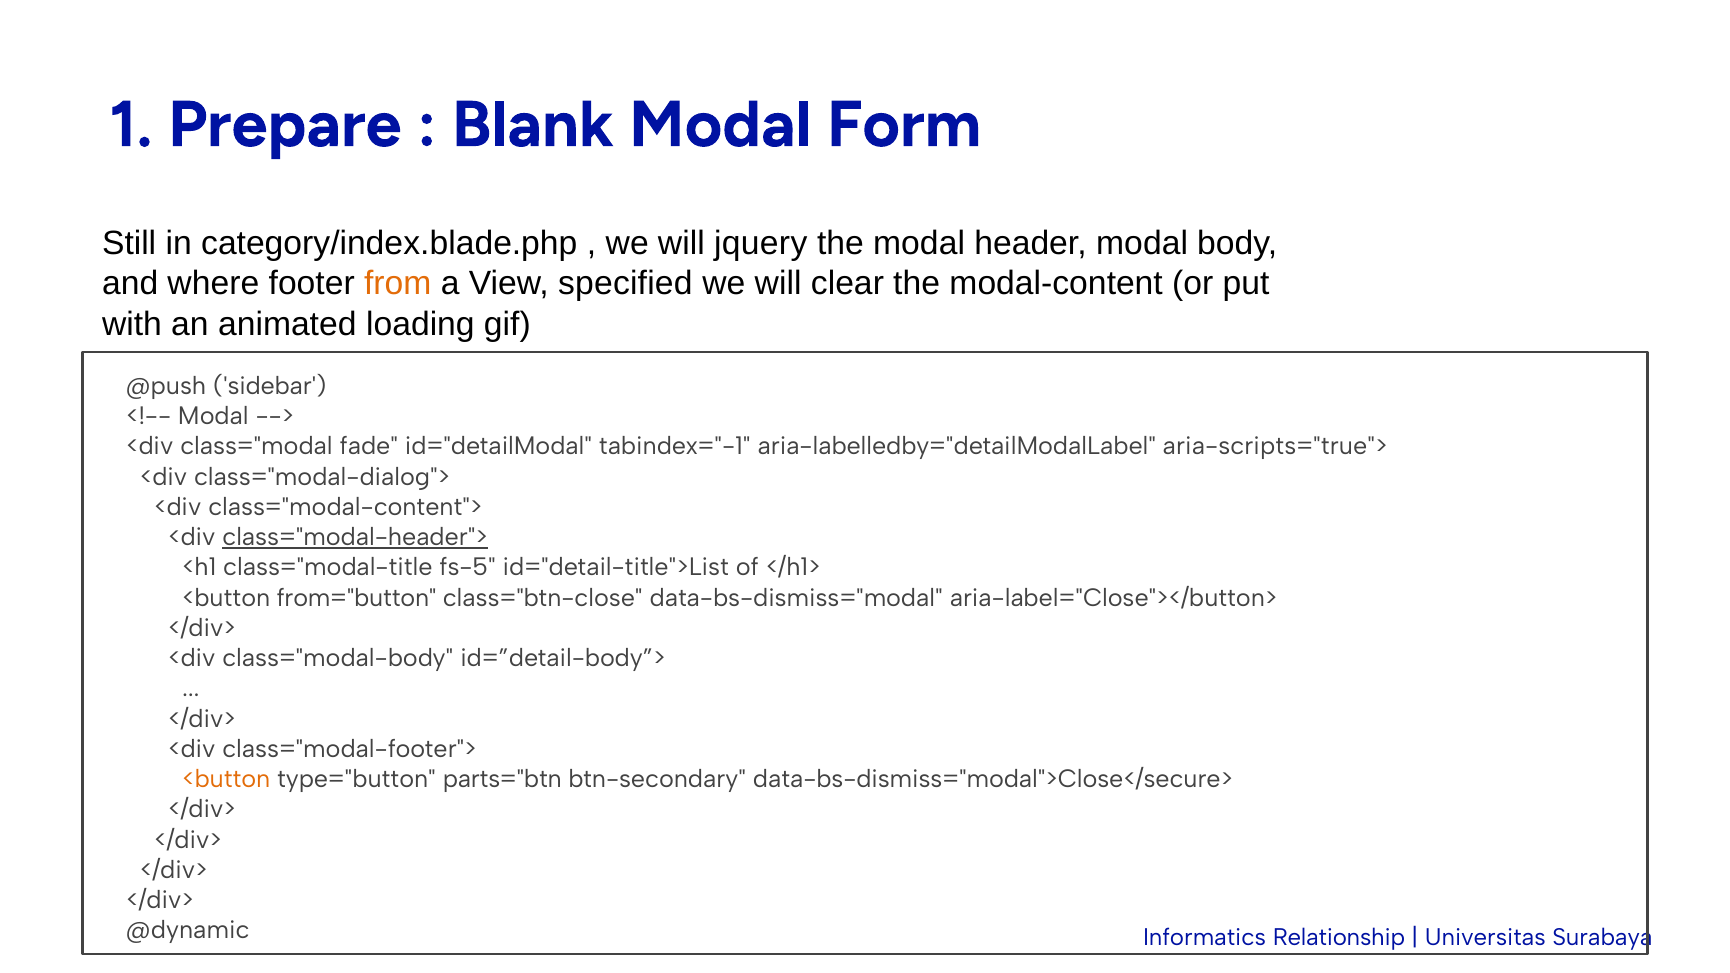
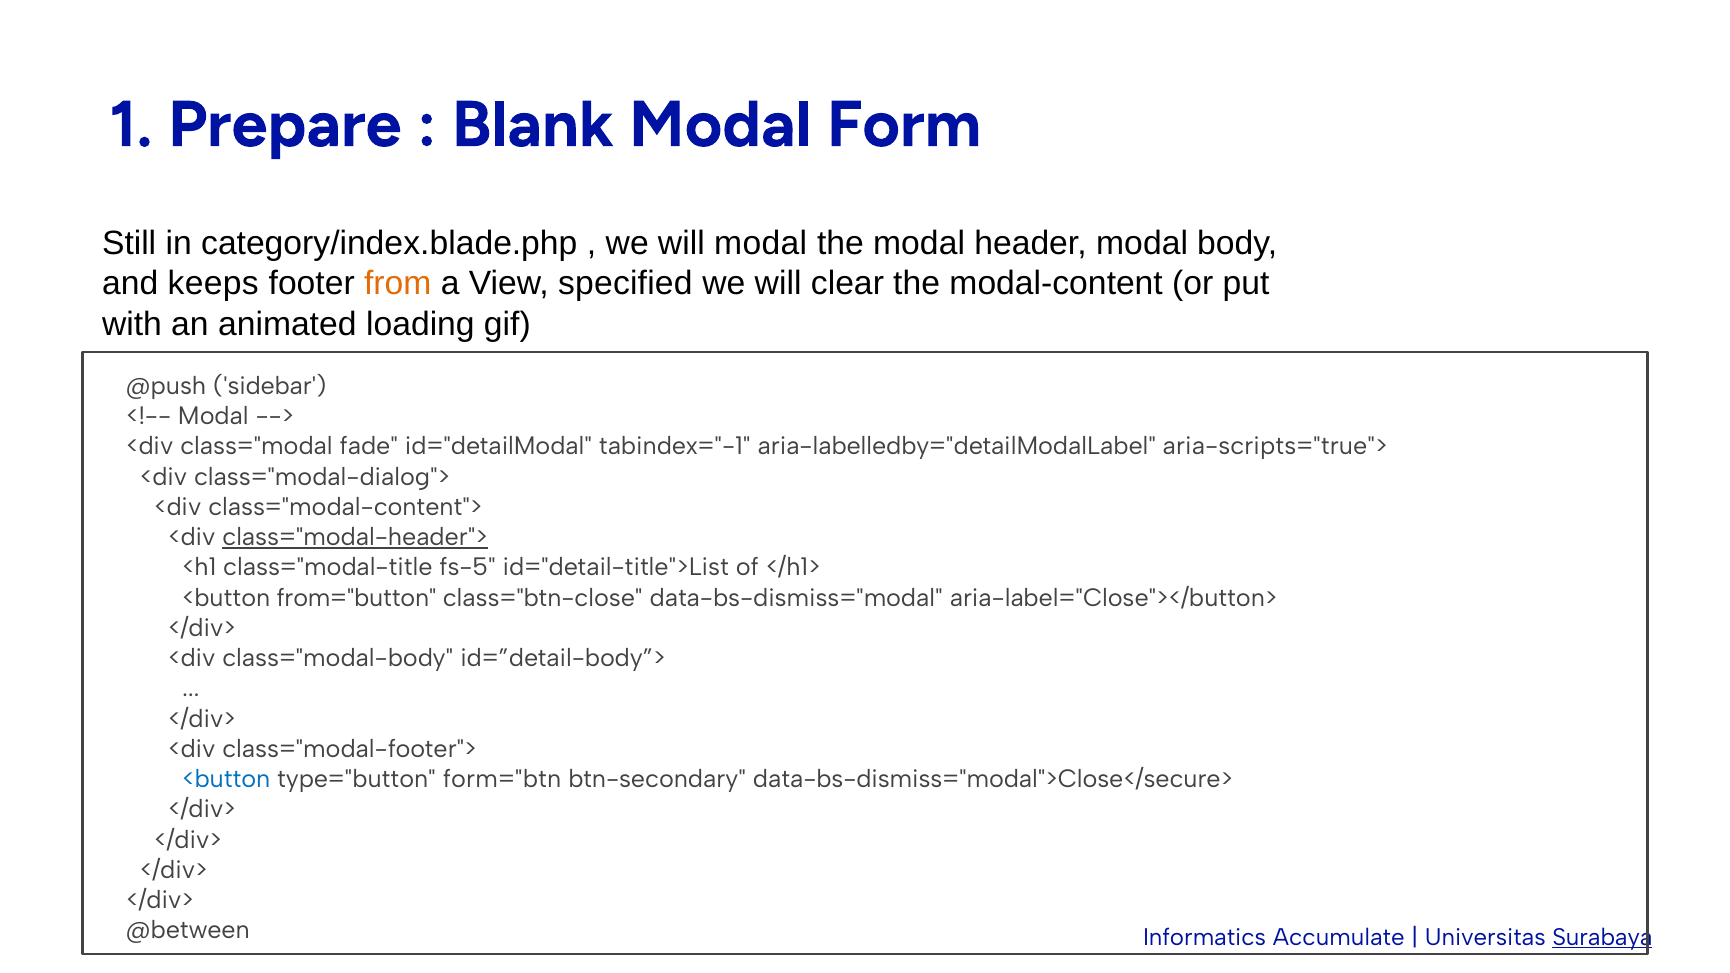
will jquery: jquery -> modal
where: where -> keeps
<button at (226, 779) colour: orange -> blue
parts="btn: parts="btn -> form="btn
@dynamic: @dynamic -> @between
Relationship: Relationship -> Accumulate
Surabaya underline: none -> present
